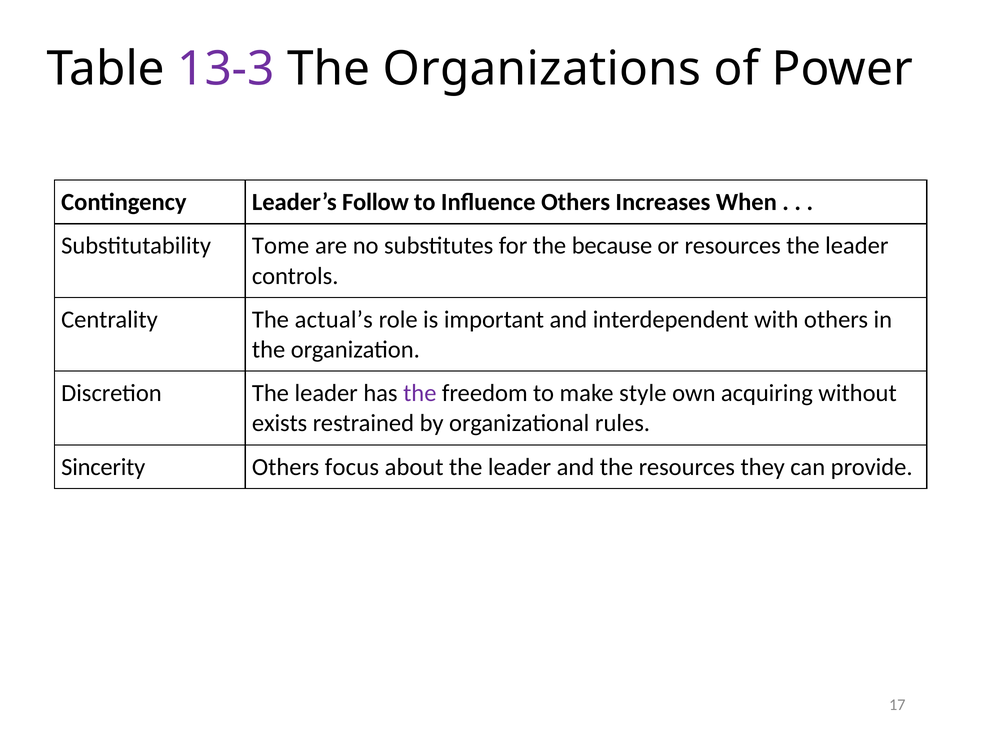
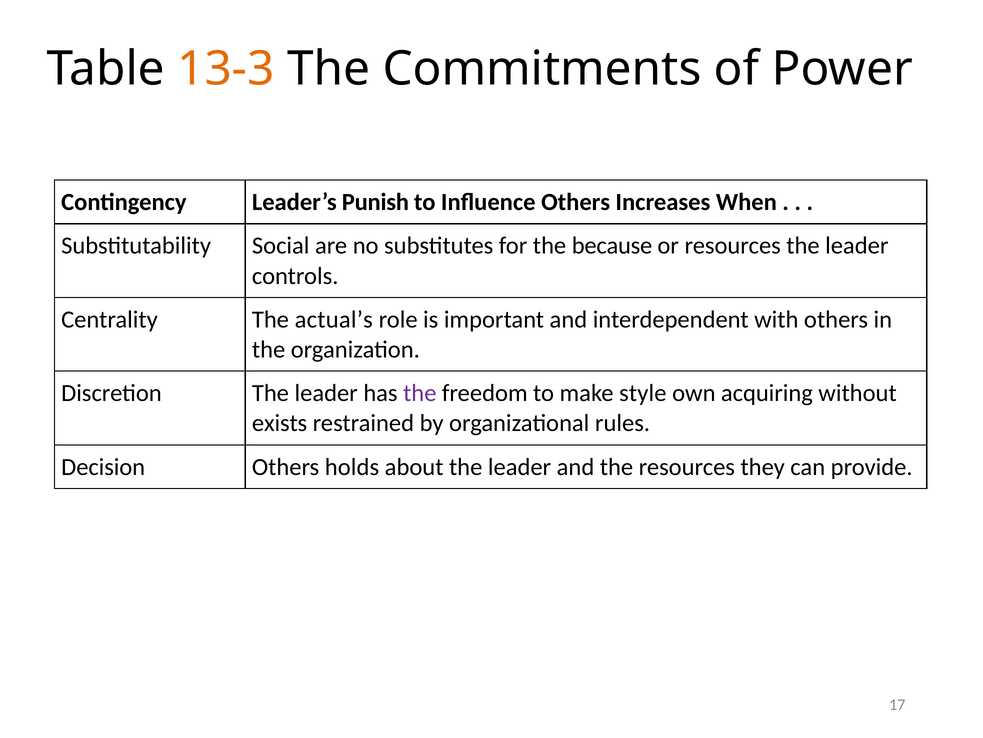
13-3 colour: purple -> orange
Organizations: Organizations -> Commitments
Follow: Follow -> Punish
Tome: Tome -> Social
Sincerity: Sincerity -> Decision
focus: focus -> holds
